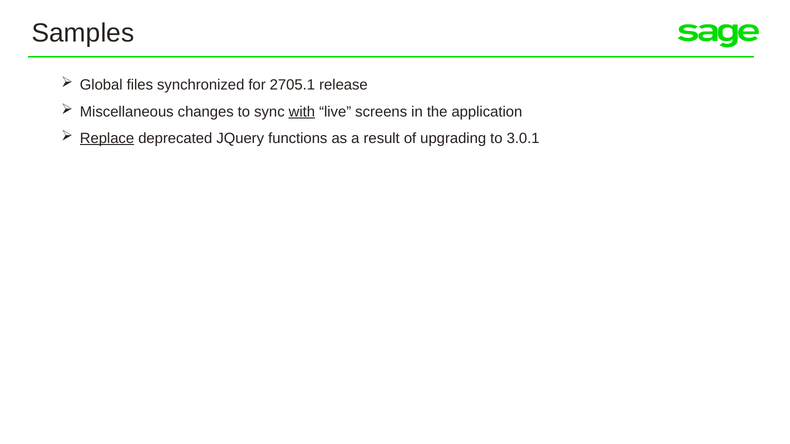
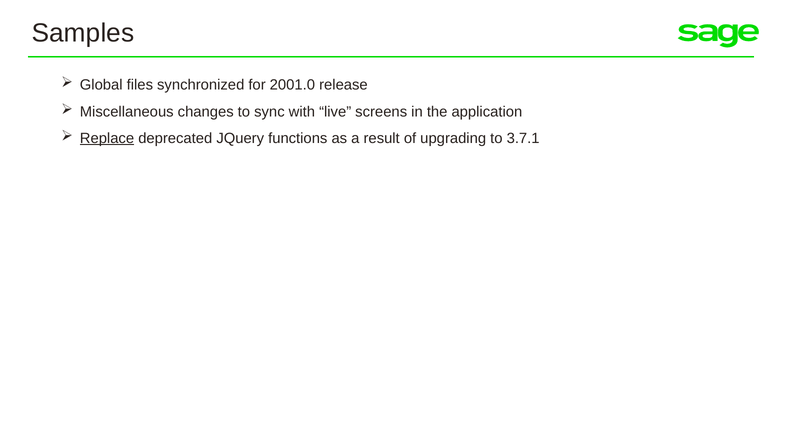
2705.1: 2705.1 -> 2001.0
with underline: present -> none
3.0.1: 3.0.1 -> 3.7.1
